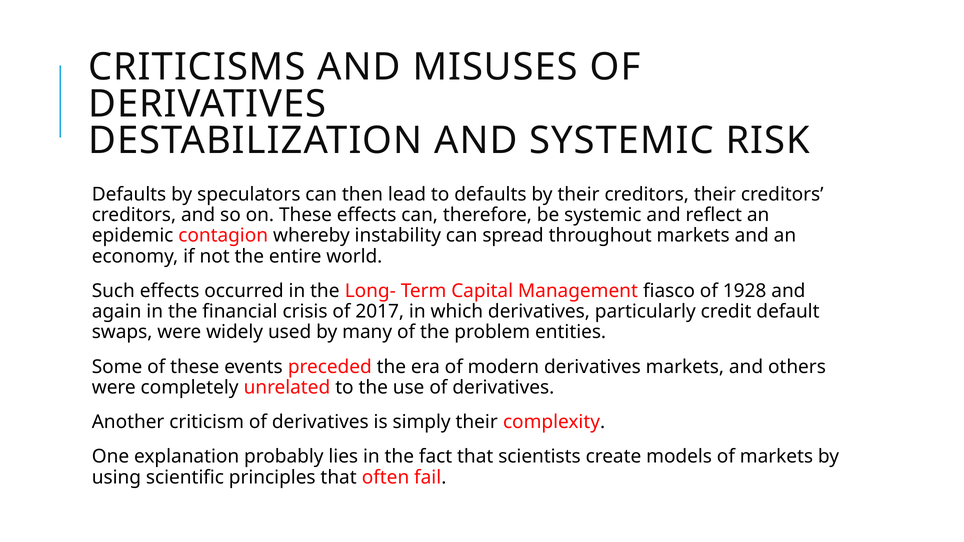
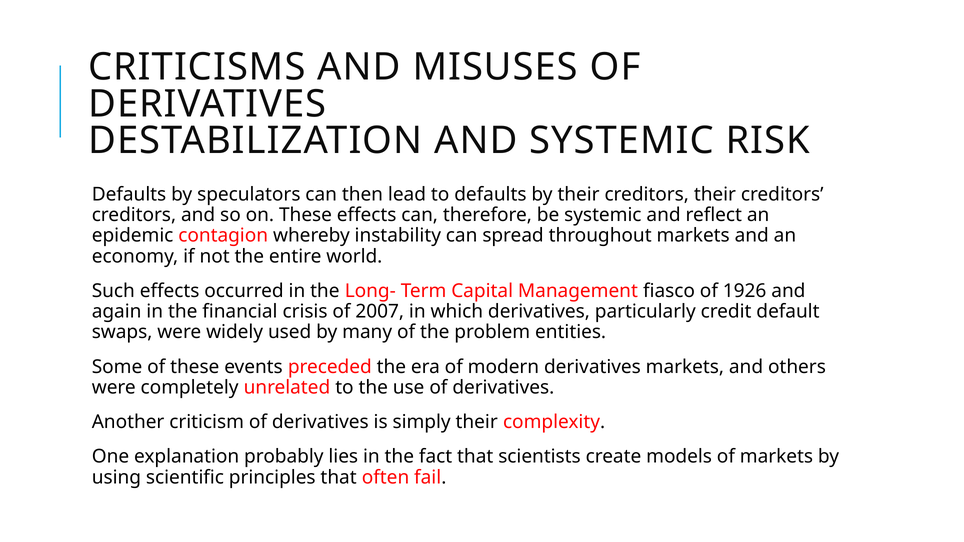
1928: 1928 -> 1926
2017: 2017 -> 2007
